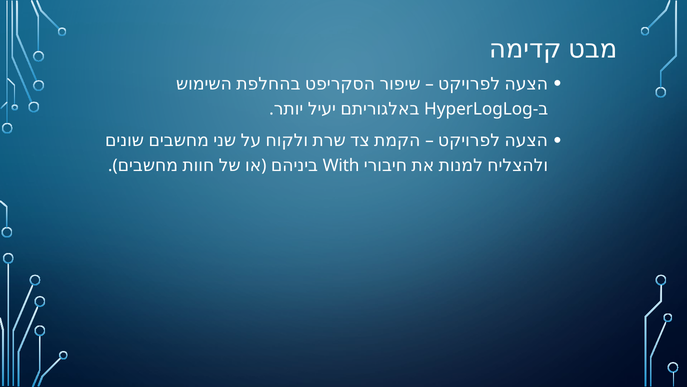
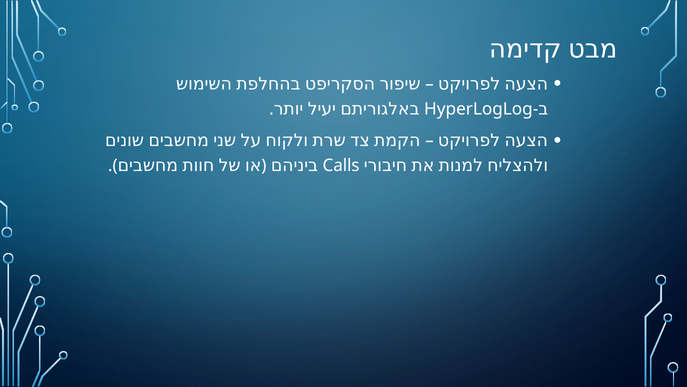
With: With -> Calls
